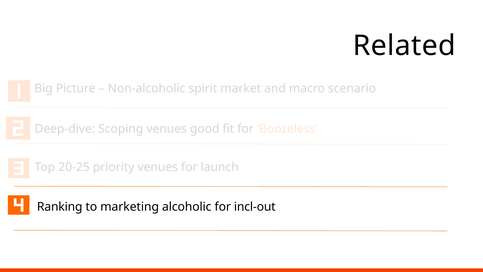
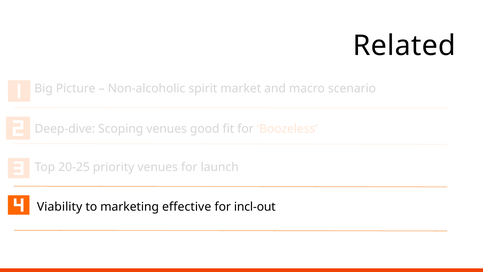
Ranking: Ranking -> Viability
alcoholic: alcoholic -> effective
